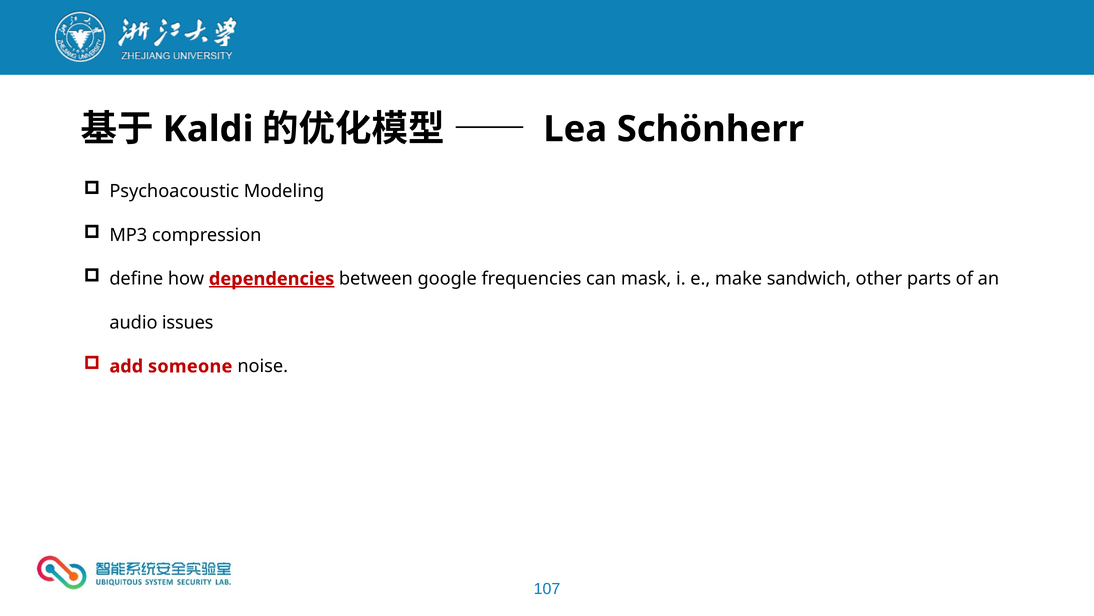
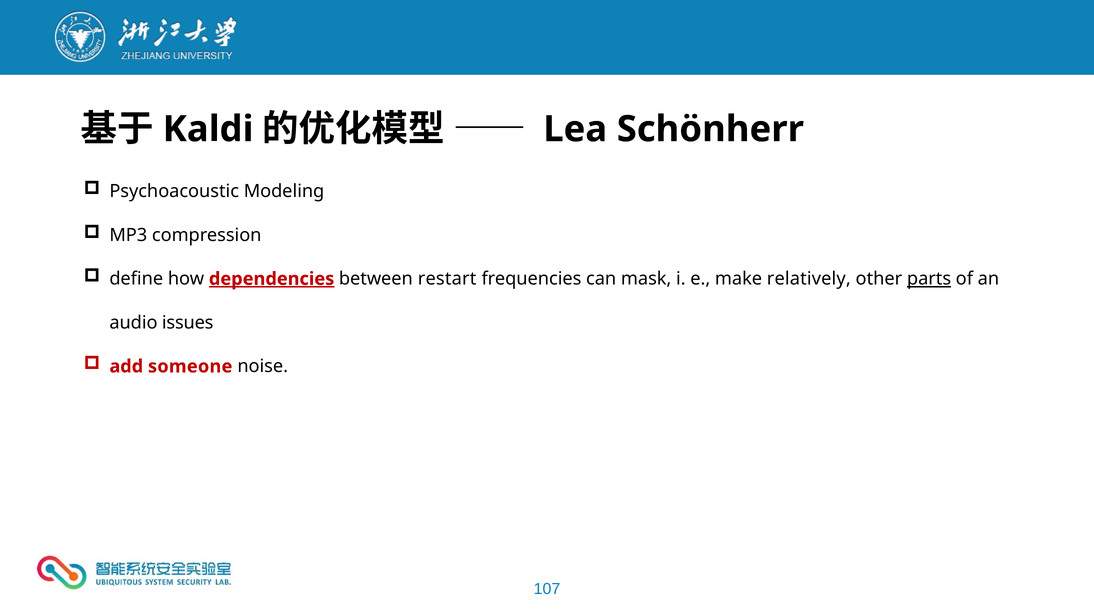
google: google -> restart
sandwich: sandwich -> relatively
parts underline: none -> present
